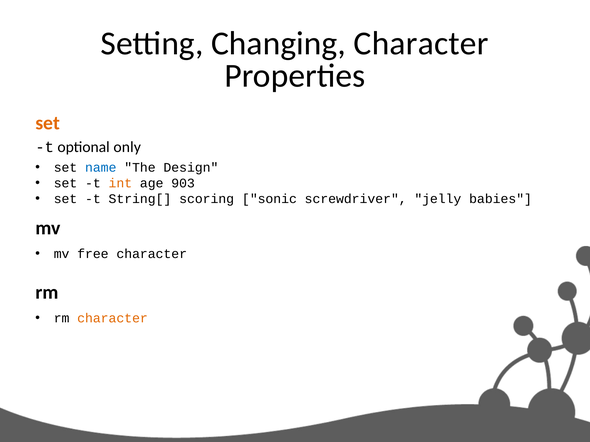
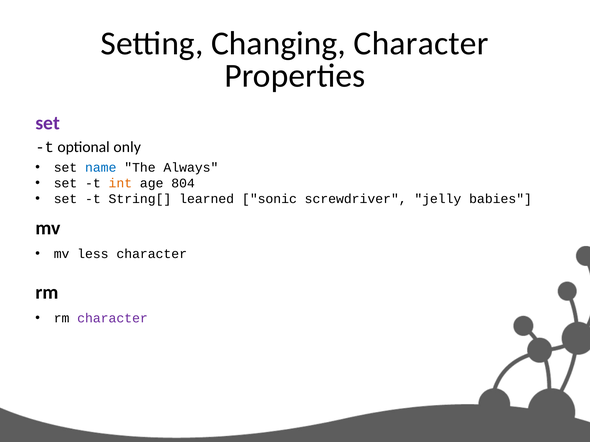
set at (48, 123) colour: orange -> purple
Design: Design -> Always
903: 903 -> 804
scoring: scoring -> learned
free: free -> less
character at (113, 319) colour: orange -> purple
